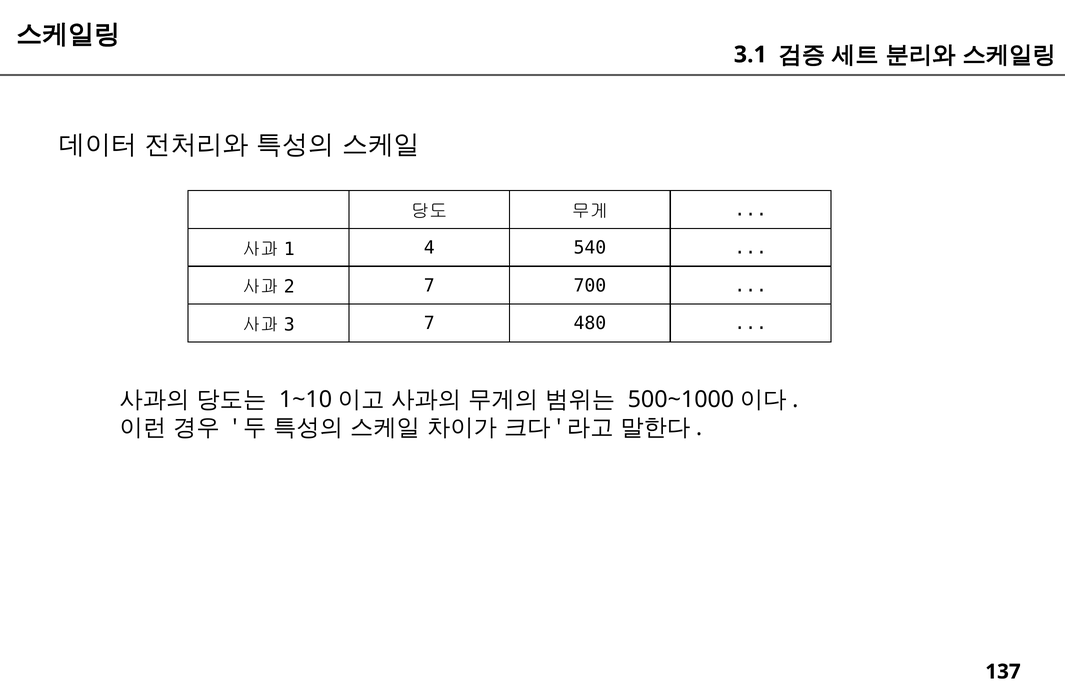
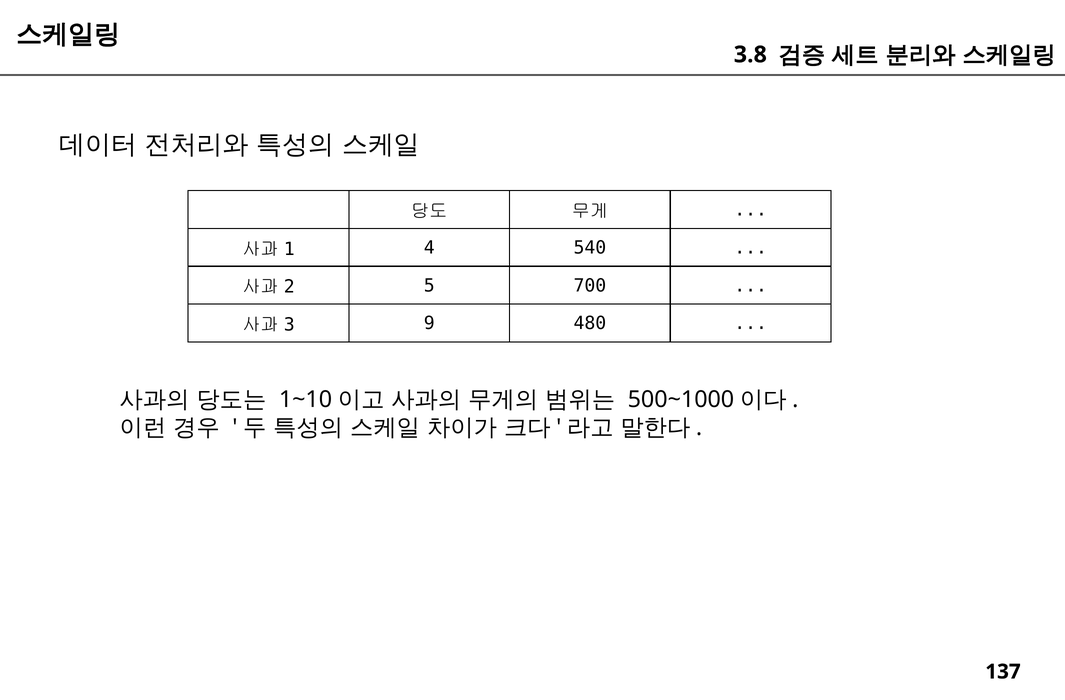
3.1: 3.1 -> 3.8
2 7: 7 -> 5
7 at (429, 323): 7 -> 9
